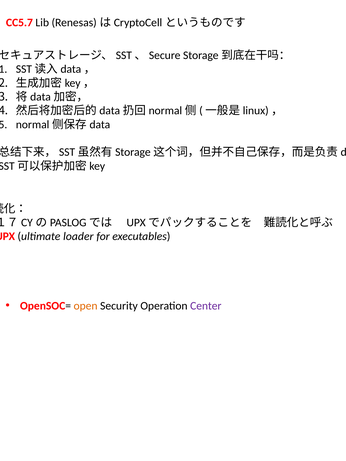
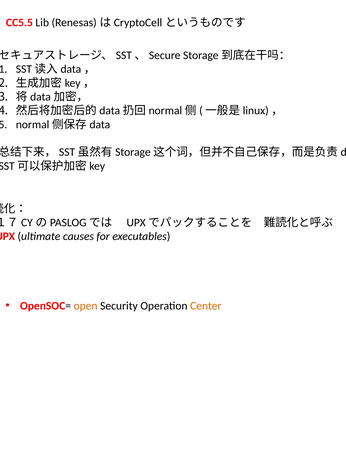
CC5.7: CC5.7 -> CC5.5
loader: loader -> causes
Center colour: purple -> orange
